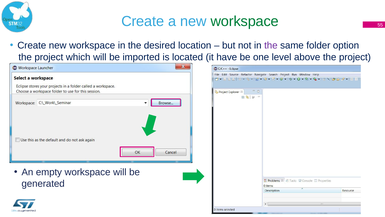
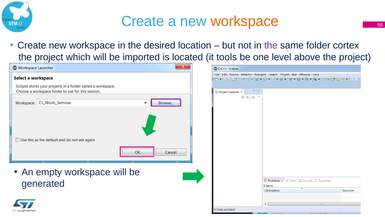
workspace at (245, 21) colour: green -> orange
option: option -> cortex
have: have -> tools
